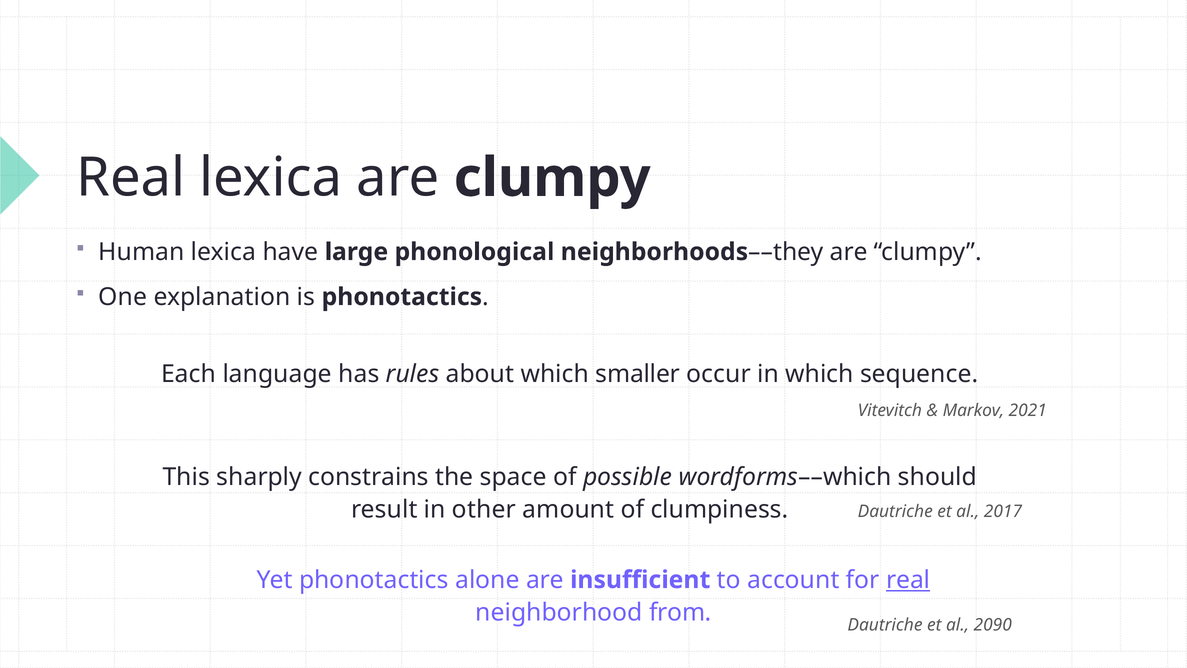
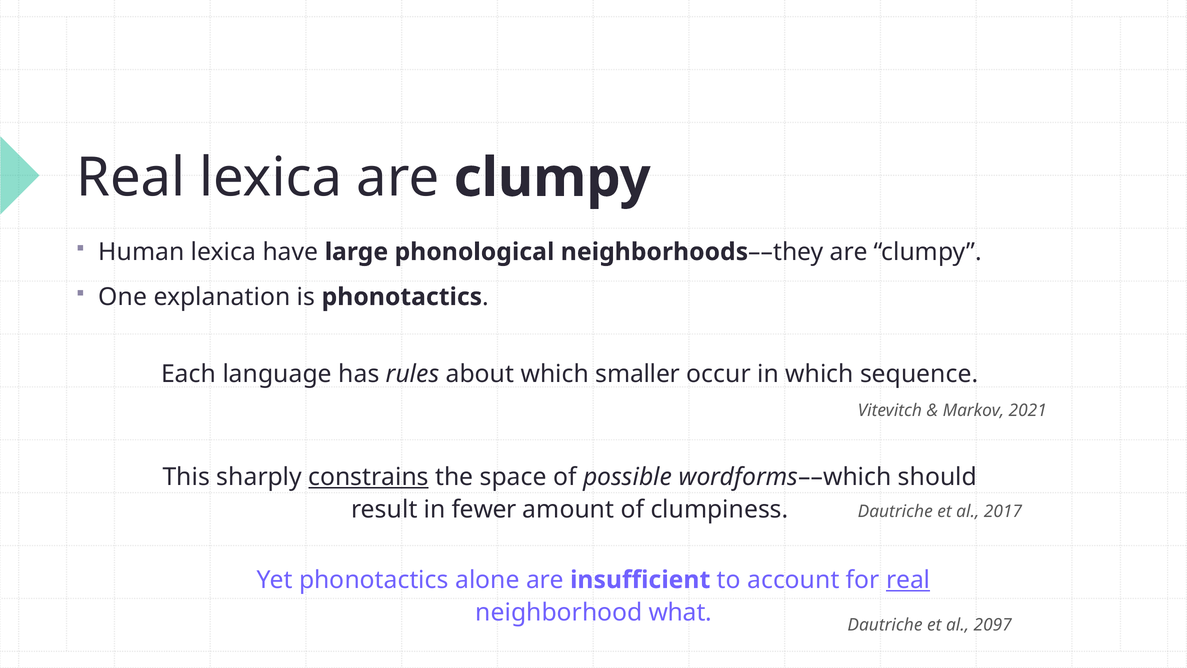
constrains underline: none -> present
other: other -> fewer
from: from -> what
2090: 2090 -> 2097
